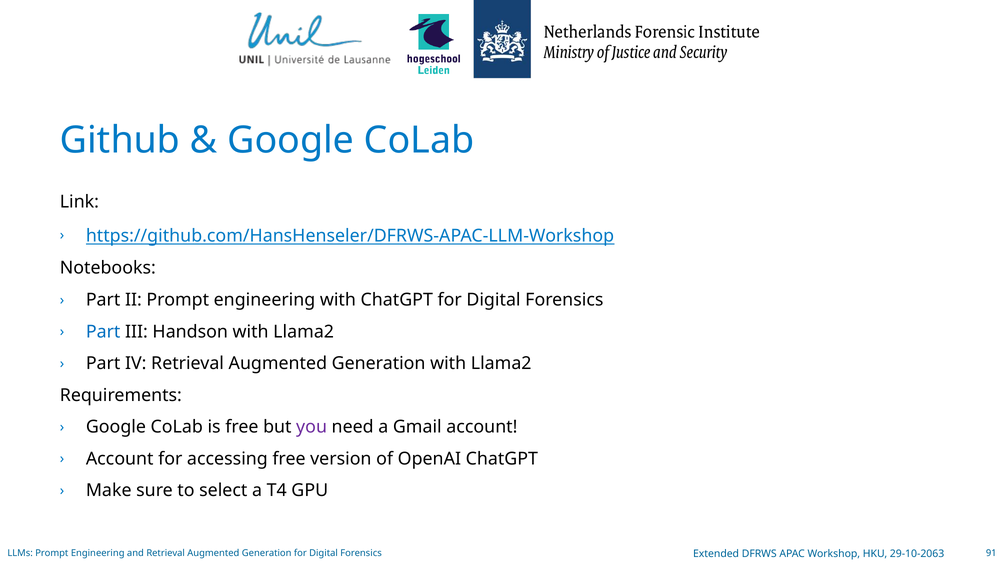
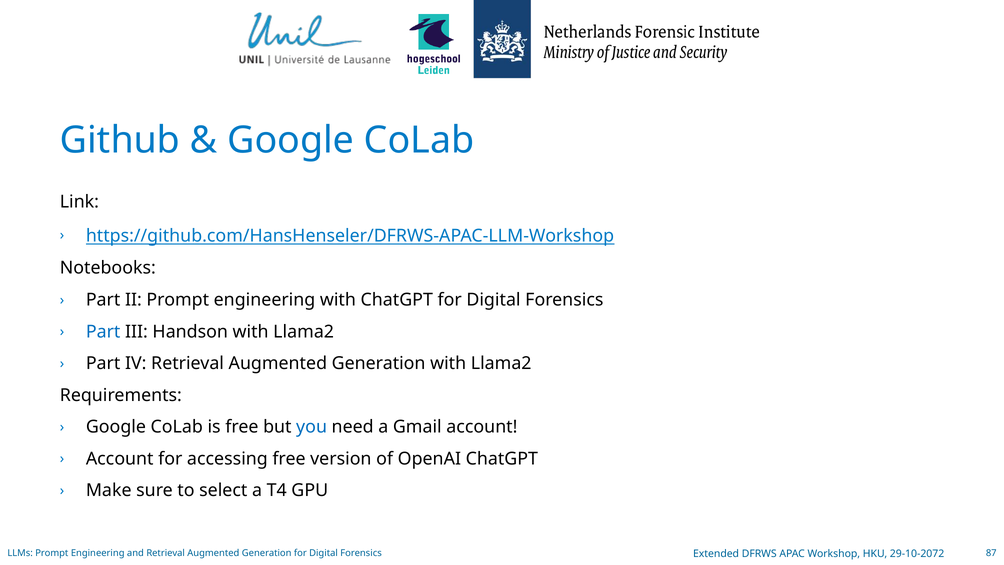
you colour: purple -> blue
91: 91 -> 87
29-10-2063: 29-10-2063 -> 29-10-2072
